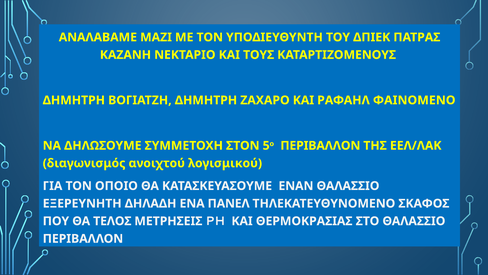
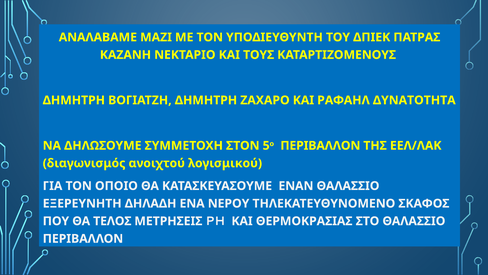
ΦΑΙΝΟΜΕΝΟ: ΦΑΙΝΟΜΕΝΟ -> ΔΥΝΑΤΟΤΗΤΑ
ΠΑΝΕΛ: ΠΑΝΕΛ -> ΝΕΡΟΥ
